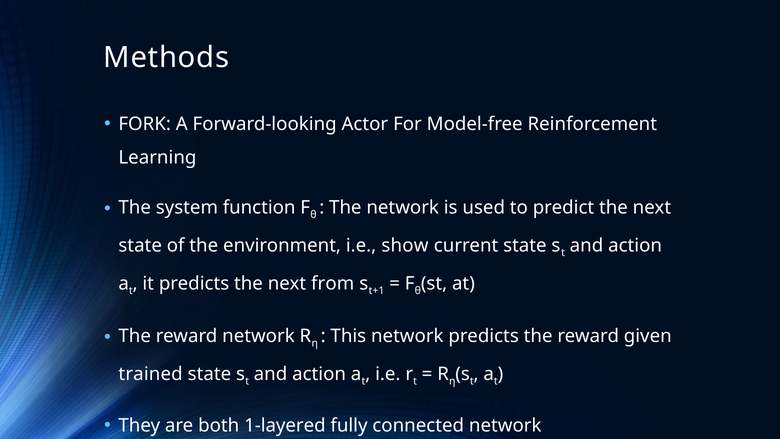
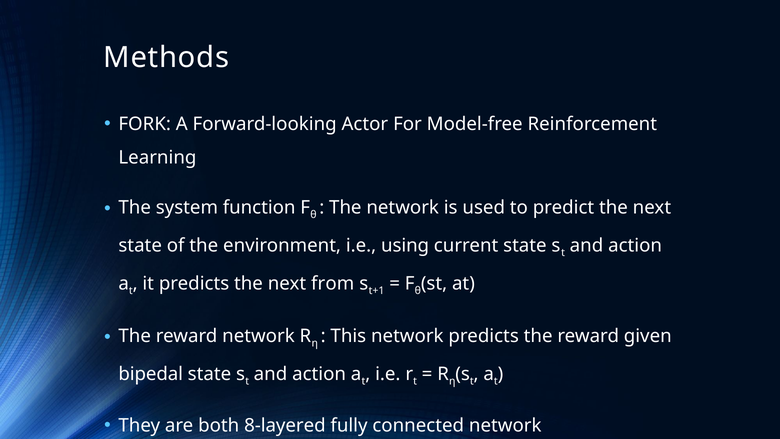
show: show -> using
trained: trained -> bipedal
1-layered: 1-layered -> 8-layered
